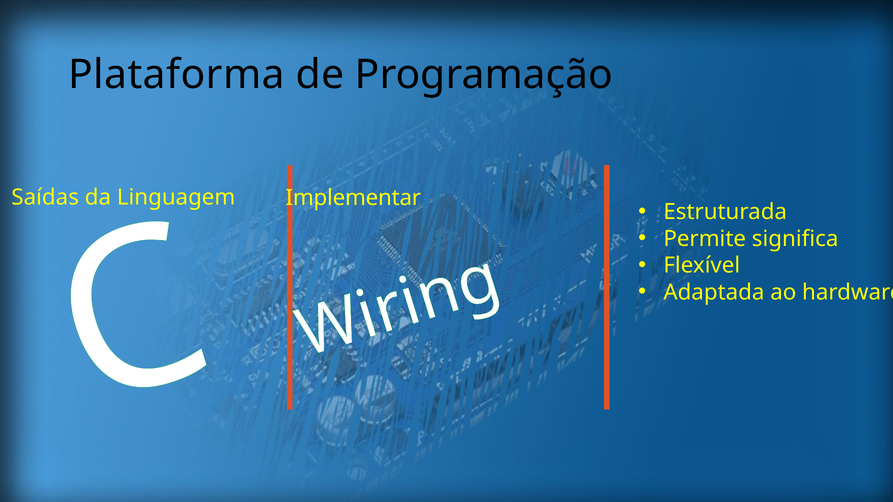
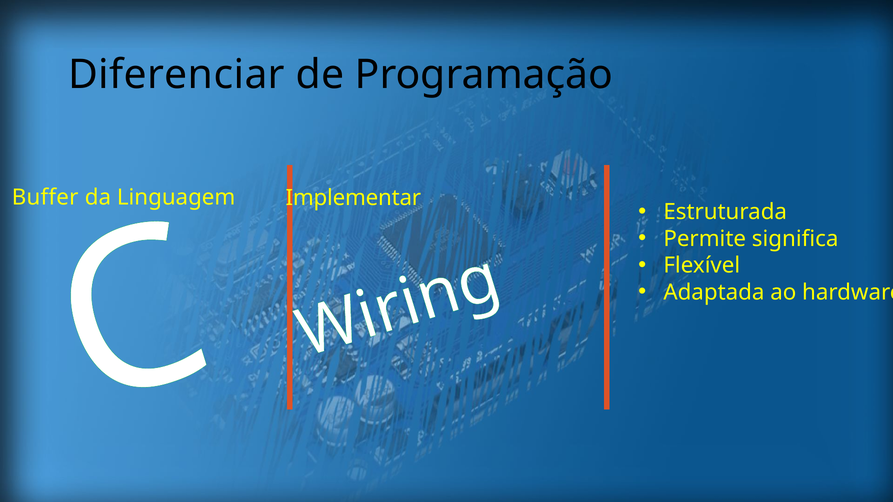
Plataforma: Plataforma -> Diferenciar
Saídas: Saídas -> Buffer
